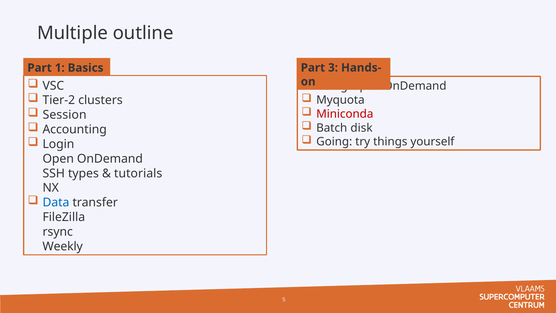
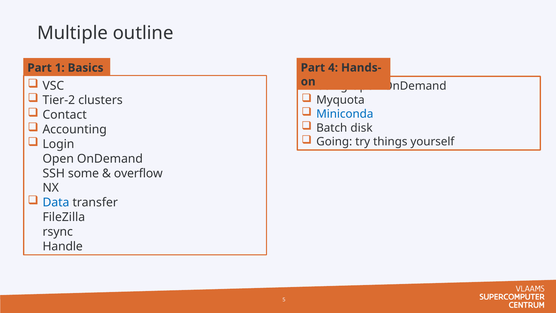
3: 3 -> 4
Miniconda colour: red -> blue
Session: Session -> Contact
types: types -> some
tutorials: tutorials -> overflow
Weekly: Weekly -> Handle
